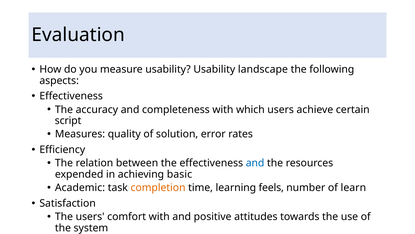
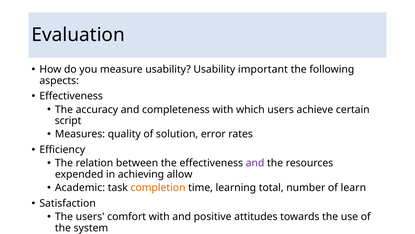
landscape: landscape -> important
and at (255, 163) colour: blue -> purple
basic: basic -> allow
feels: feels -> total
